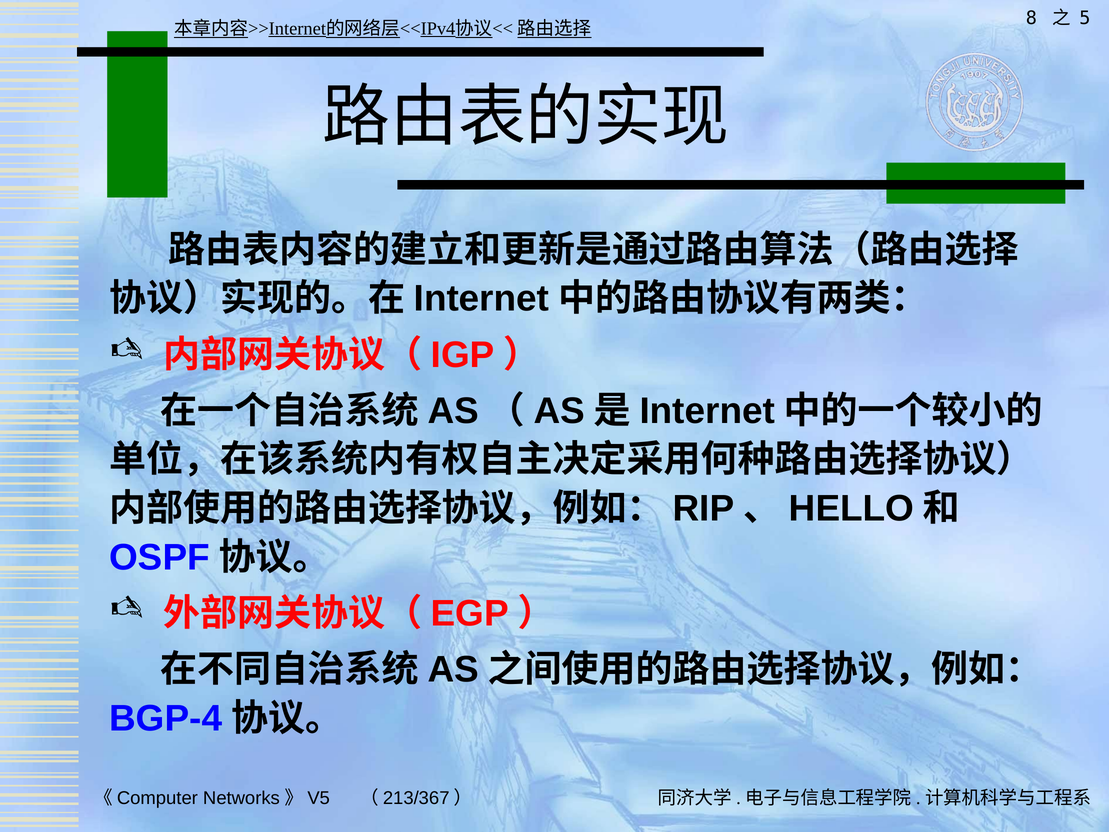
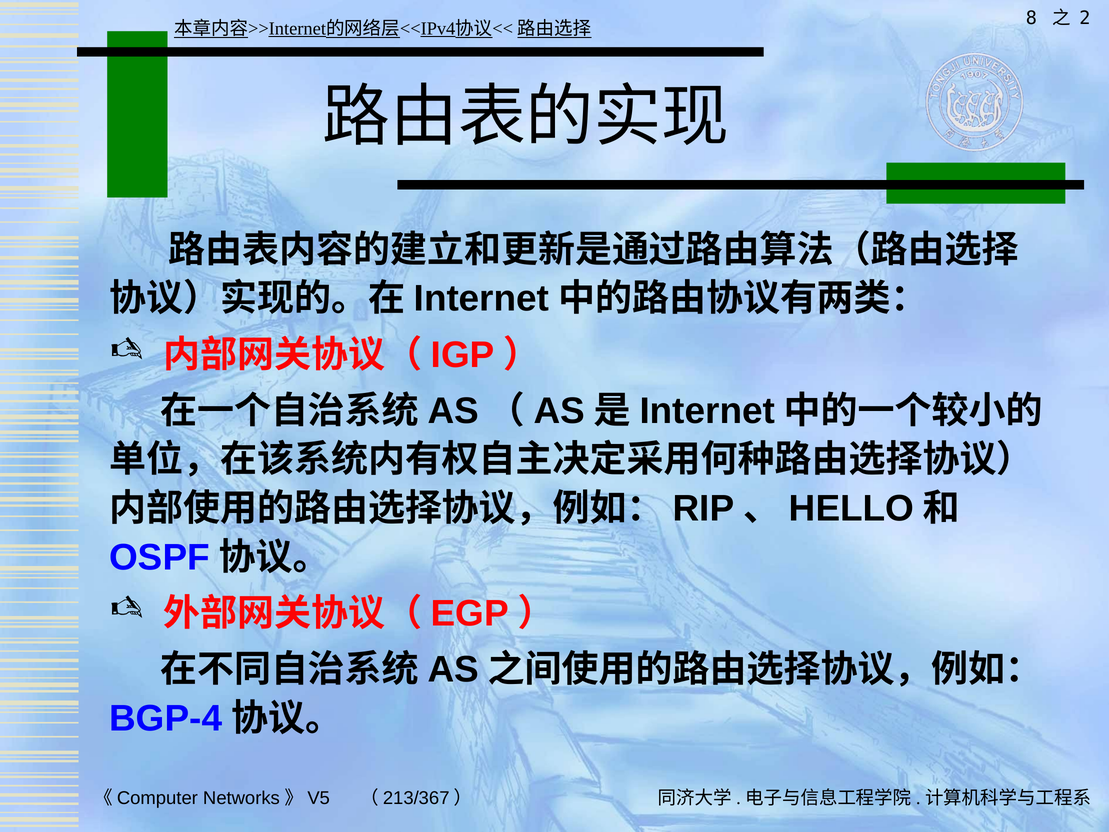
5: 5 -> 2
